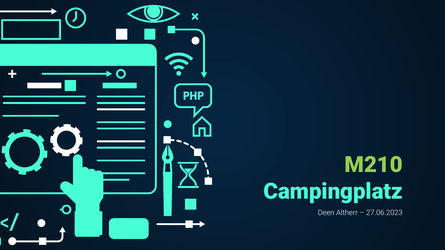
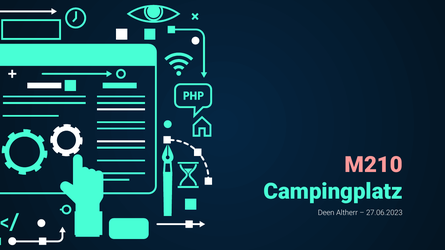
M210 colour: light green -> pink
